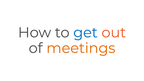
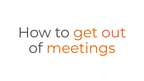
get colour: blue -> orange
